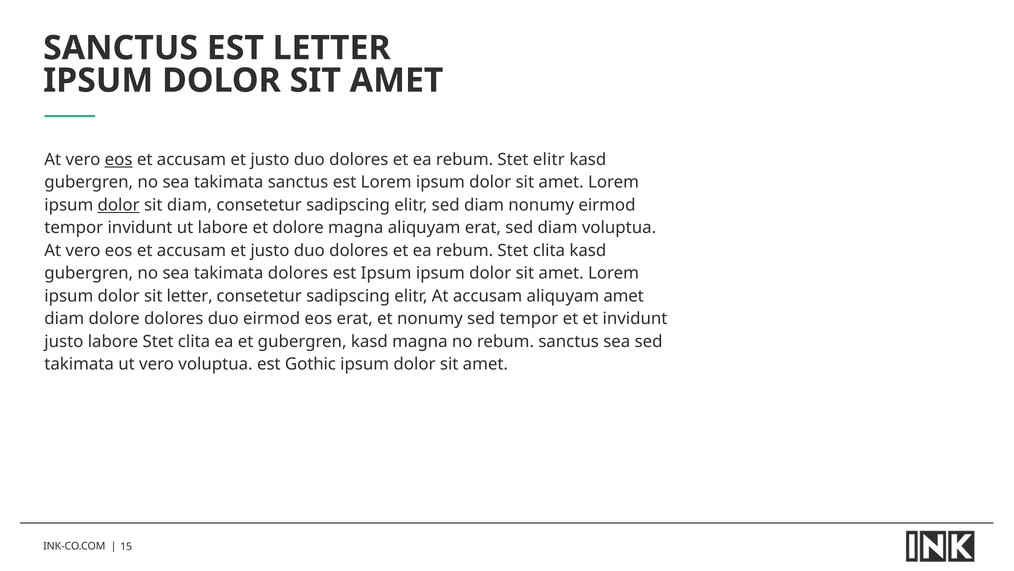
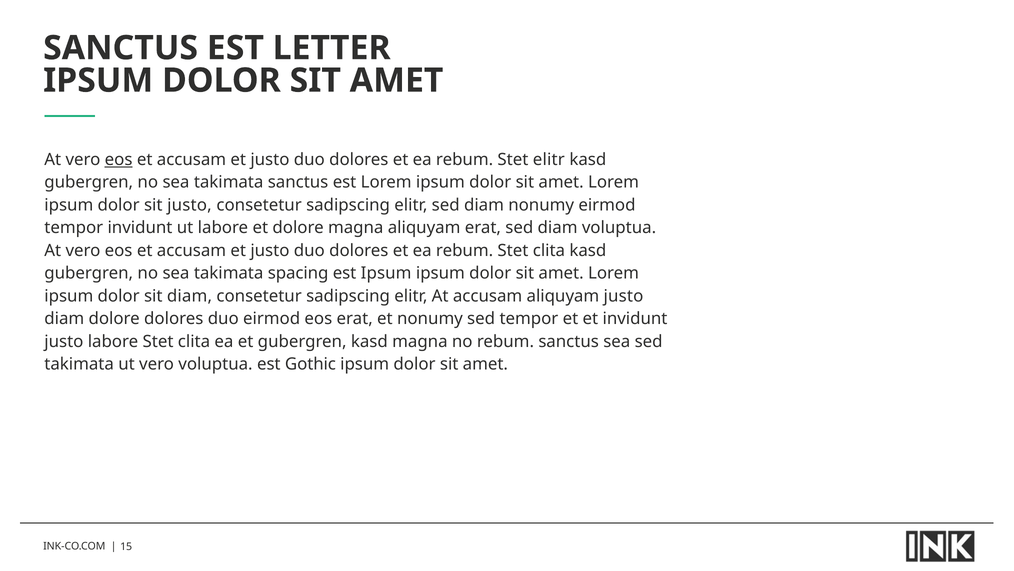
dolor at (119, 205) underline: present -> none
sit diam: diam -> justo
takimata dolores: dolores -> spacing
sit letter: letter -> diam
aliquyam amet: amet -> justo
